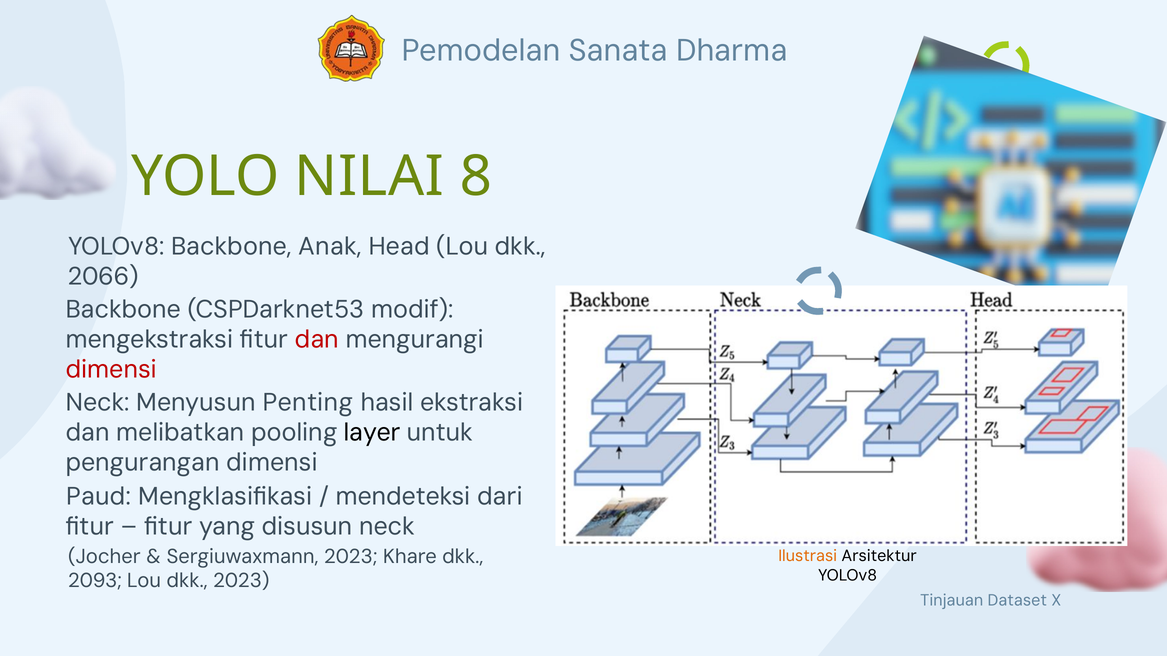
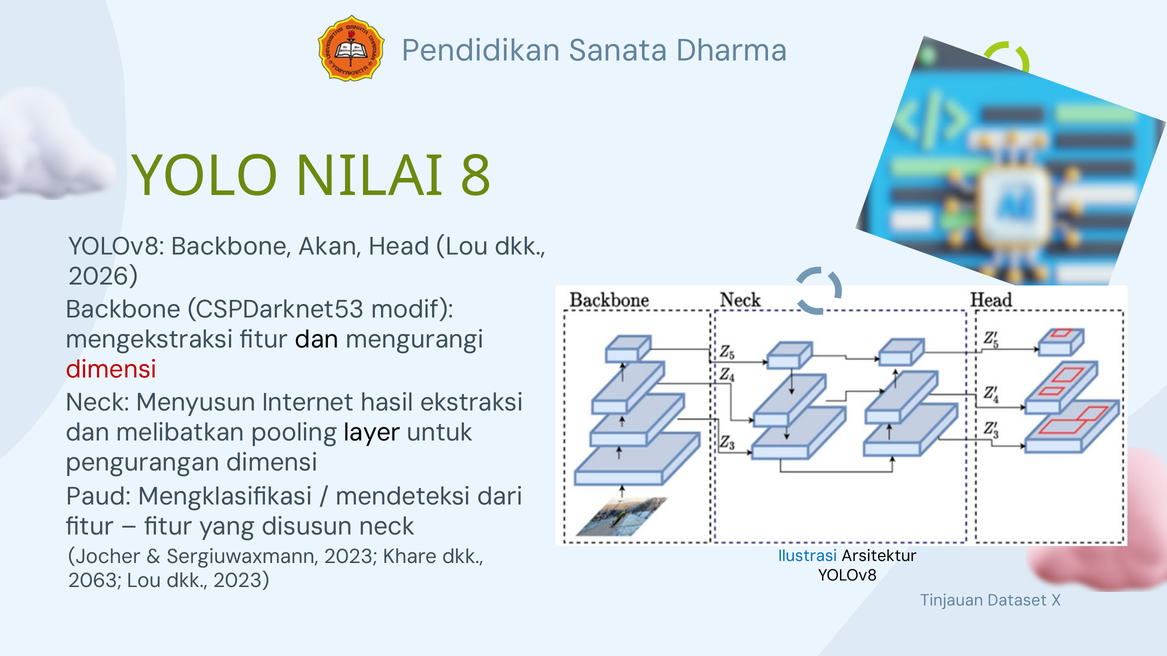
Pemodelan: Pemodelan -> Pendidikan
Anak: Anak -> Akan
2066: 2066 -> 2026
dan at (317, 340) colour: red -> black
Penting: Penting -> Internet
Ilustrasi colour: orange -> blue
2093: 2093 -> 2063
